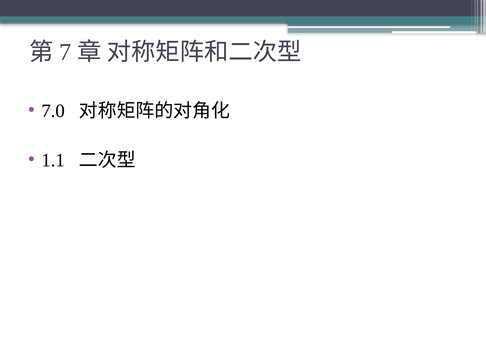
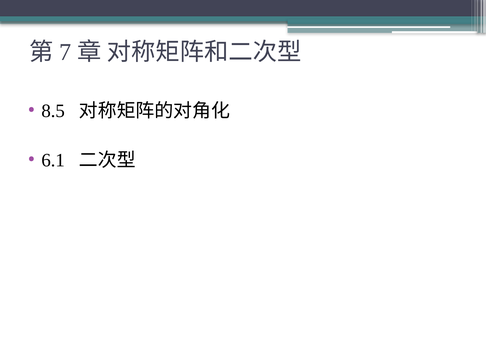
7.0: 7.0 -> 8.5
1.1: 1.1 -> 6.1
